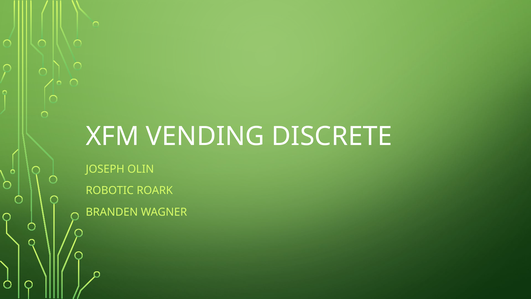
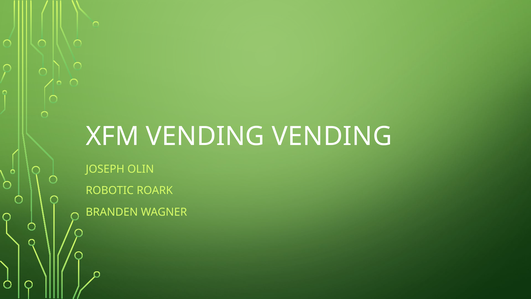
VENDING DISCRETE: DISCRETE -> VENDING
